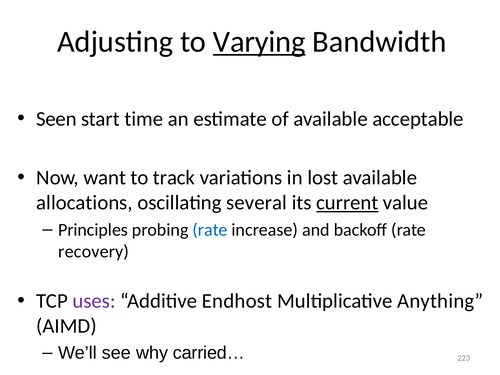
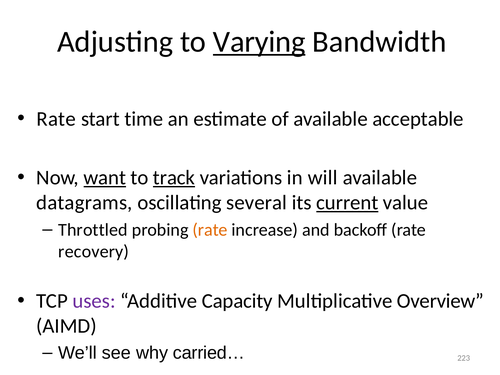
Seen at (56, 119): Seen -> Rate
want underline: none -> present
track underline: none -> present
lost: lost -> will
allocations: allocations -> datagrams
Principles: Principles -> Throttled
rate at (210, 230) colour: blue -> orange
Endhost: Endhost -> Capacity
Anything: Anything -> Overview
